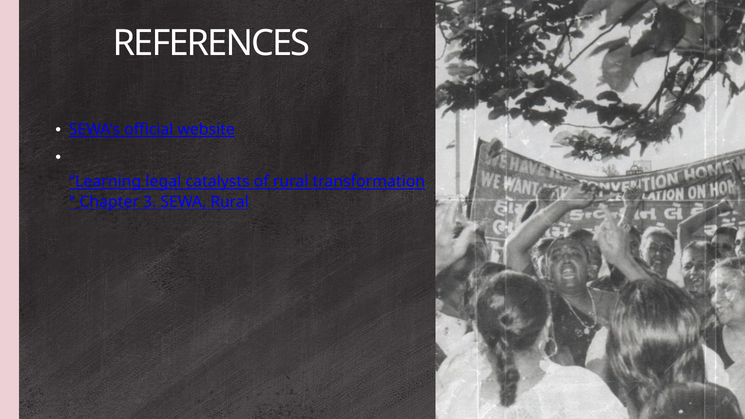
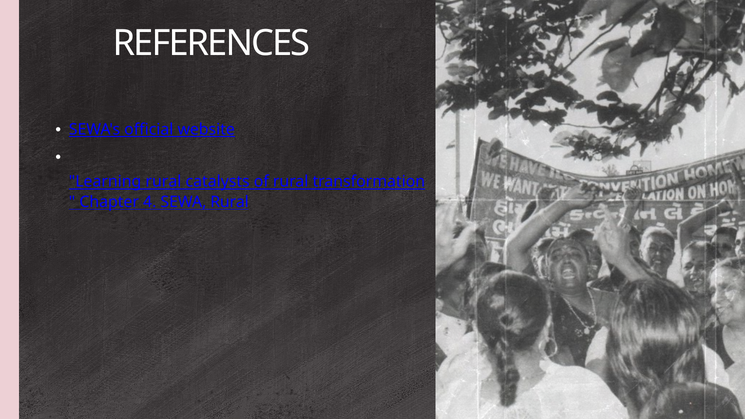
Learning legal: legal -> rural
3: 3 -> 4
